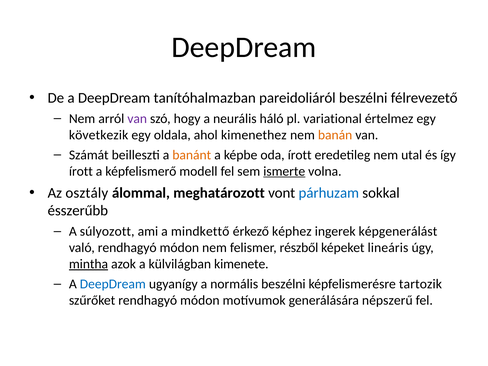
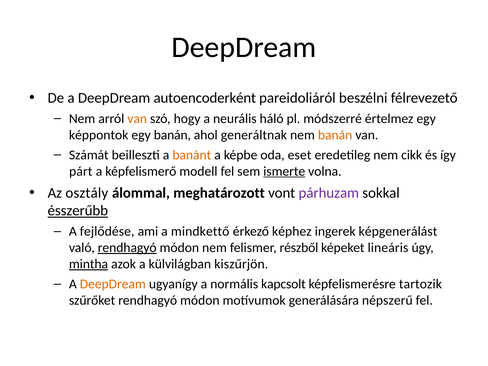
tanítóhalmazban: tanítóhalmazban -> autoencoderként
van at (137, 119) colour: purple -> orange
variational: variational -> módszerré
következik: következik -> képpontok
egy oldala: oldala -> banán
kimenethez: kimenethez -> generáltnak
oda írott: írott -> eset
utal: utal -> cikk
írott at (81, 171): írott -> párt
párhuzam colour: blue -> purple
ésszerűbb underline: none -> present
súlyozott: súlyozott -> fejlődése
rendhagyó at (127, 248) underline: none -> present
kimenete: kimenete -> kiszűrjön
DeepDream at (113, 284) colour: blue -> orange
normális beszélni: beszélni -> kapcsolt
